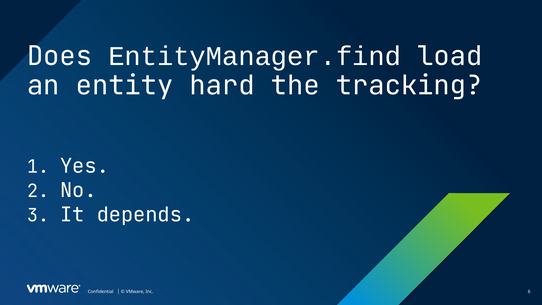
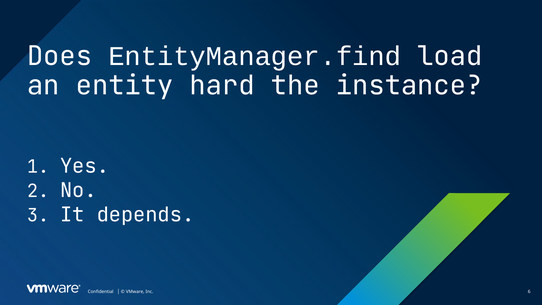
tracking: tracking -> instance
